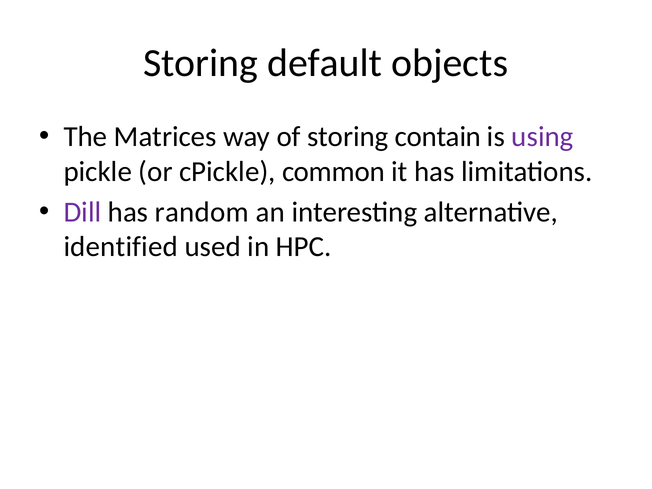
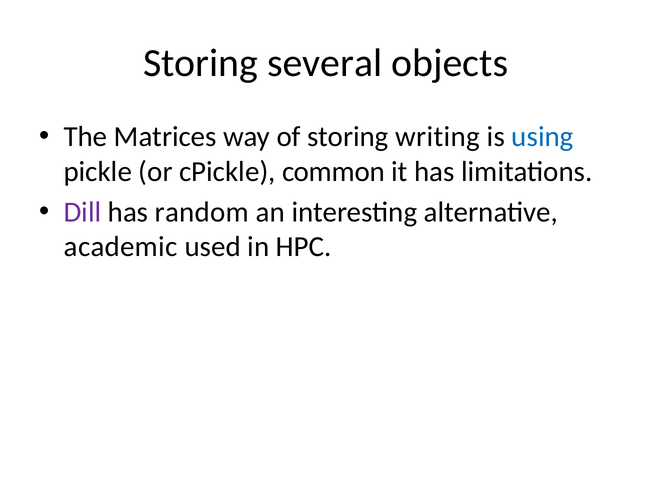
default: default -> several
contain: contain -> writing
using colour: purple -> blue
identified: identified -> academic
